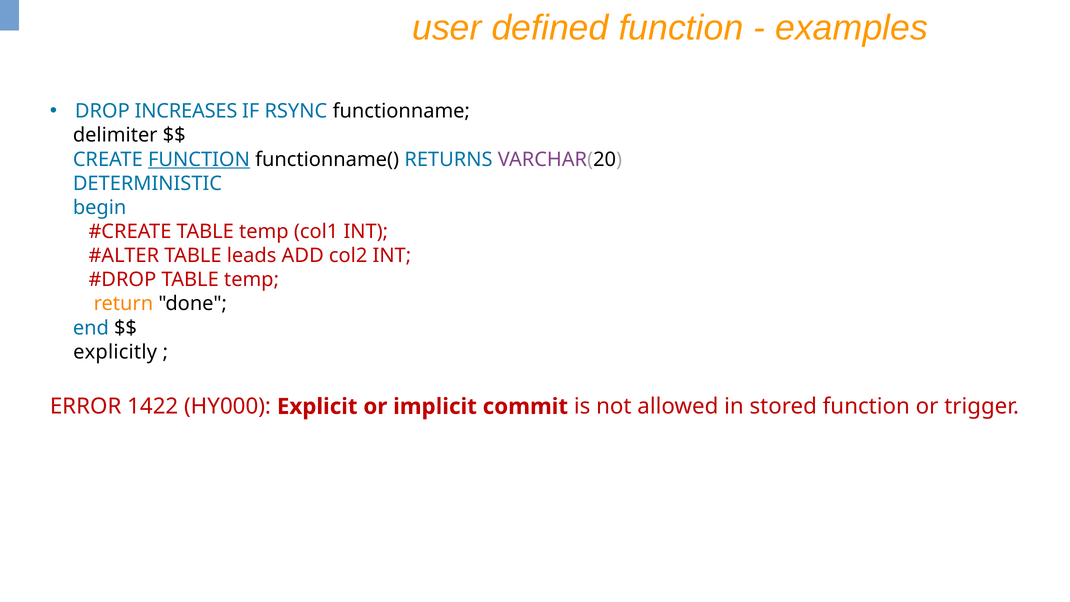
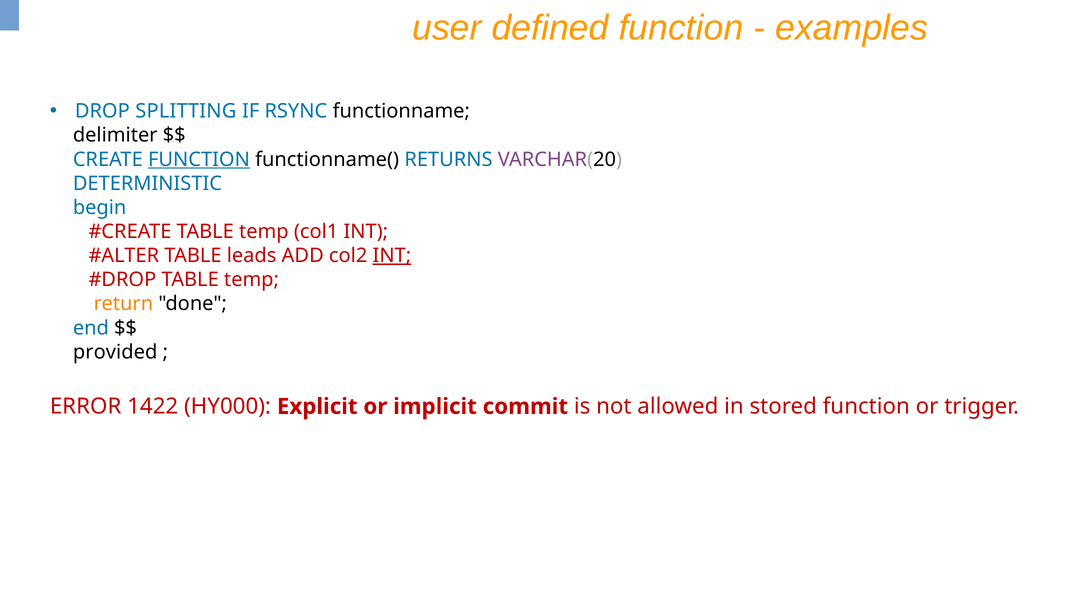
INCREASES: INCREASES -> SPLITTING
INT at (392, 256) underline: none -> present
explicitly: explicitly -> provided
